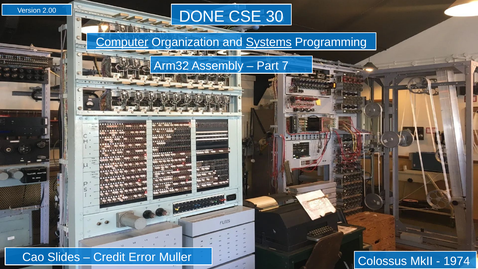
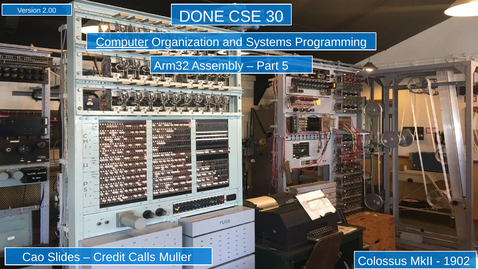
Systems underline: present -> none
7: 7 -> 5
Error: Error -> Calls
1974: 1974 -> 1902
